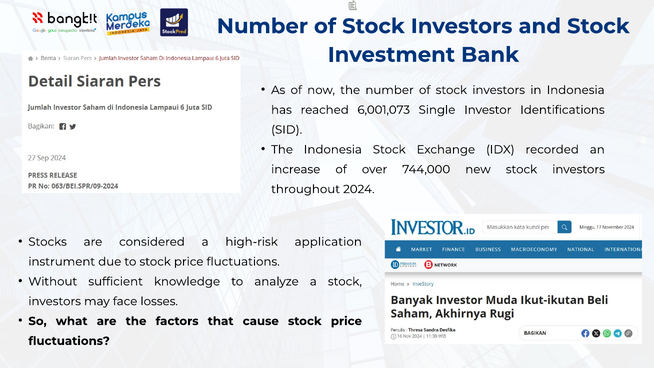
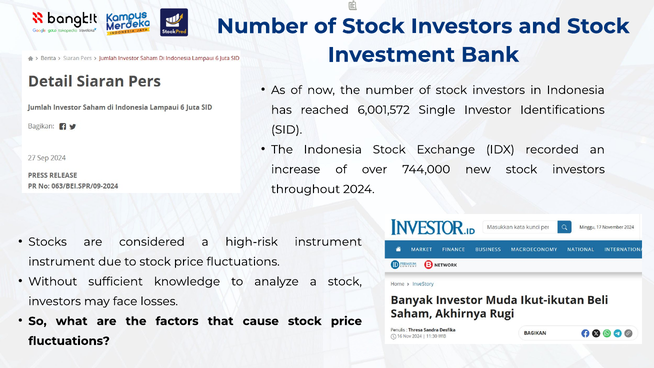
6,001,073: 6,001,073 -> 6,001,572
high-risk application: application -> instrument
